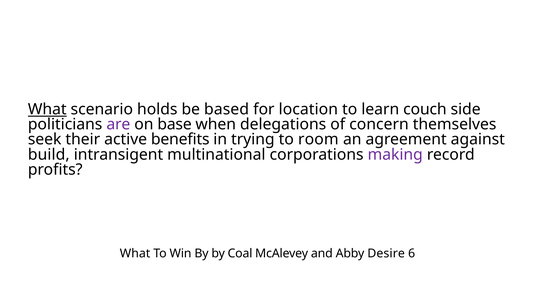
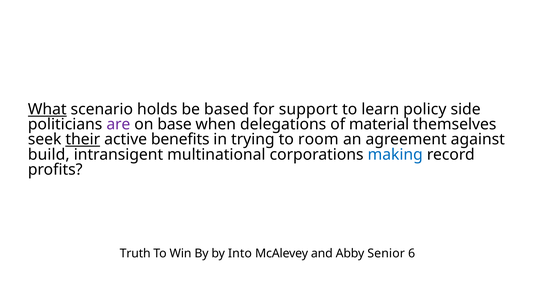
location: location -> support
couch: couch -> policy
concern: concern -> material
their underline: none -> present
making colour: purple -> blue
What at (135, 254): What -> Truth
Coal: Coal -> Into
Desire: Desire -> Senior
